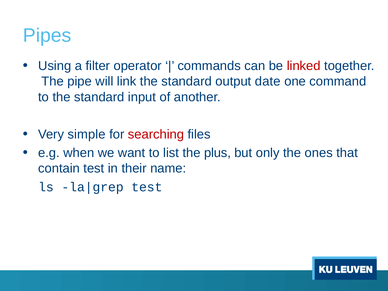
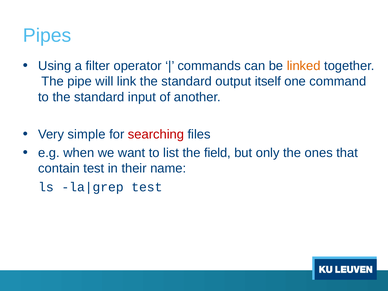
linked colour: red -> orange
date: date -> itself
plus: plus -> field
